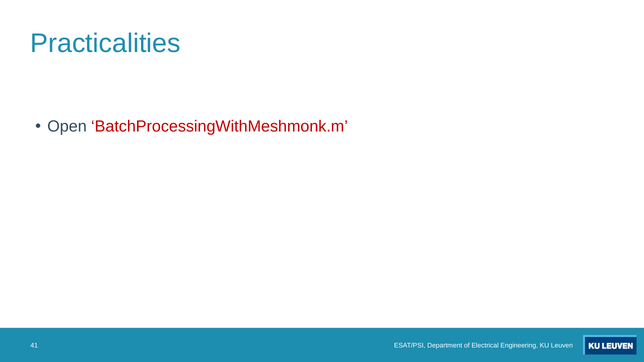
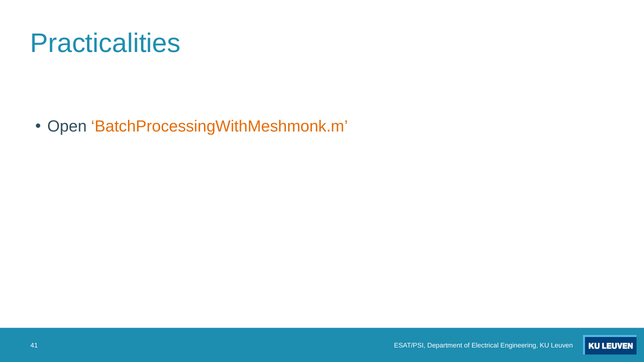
BatchProcessingWithMeshmonk.m colour: red -> orange
